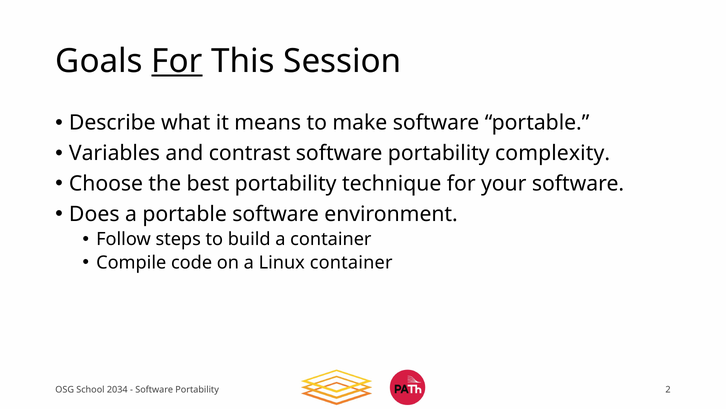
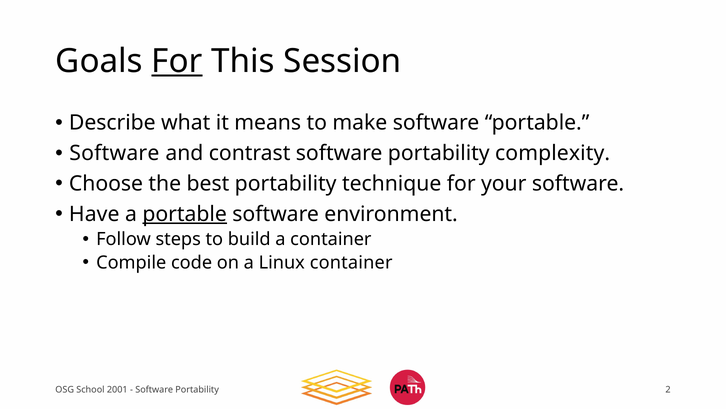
Variables at (114, 153): Variables -> Software
Does: Does -> Have
portable at (185, 214) underline: none -> present
2034: 2034 -> 2001
